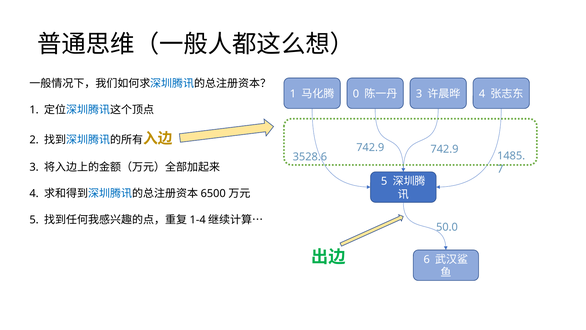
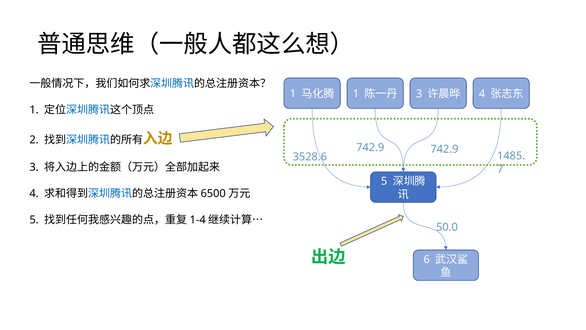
0 at (356, 94): 0 -> 1
